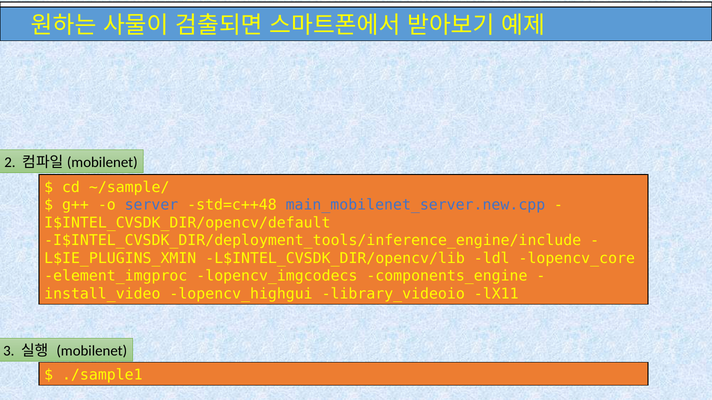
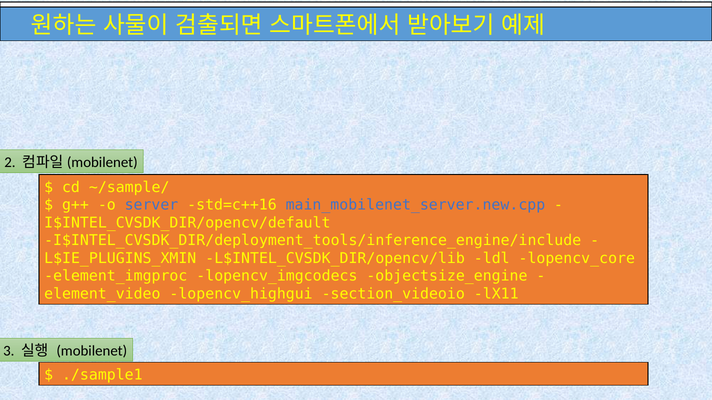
std=c++48: std=c++48 -> std=c++16
components_engine: components_engine -> objectsize_engine
install_video: install_video -> element_video
library_videoio: library_videoio -> section_videoio
